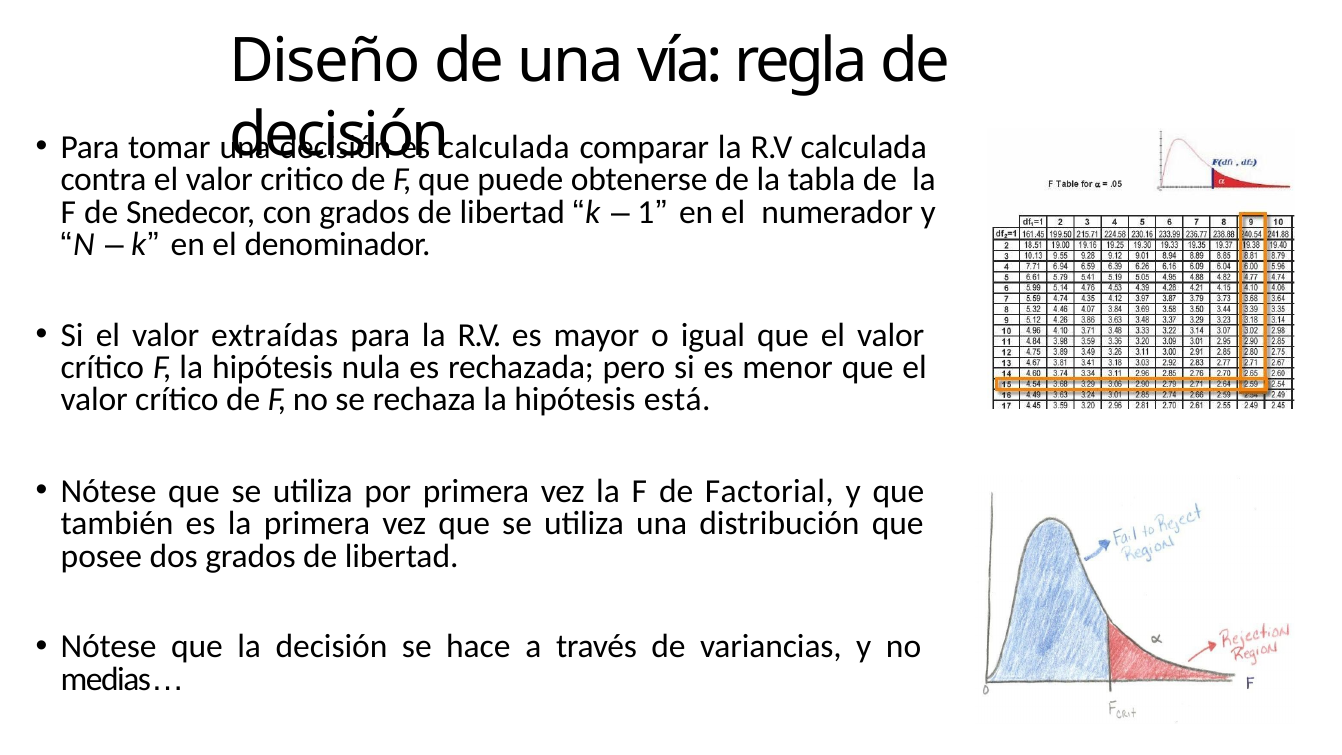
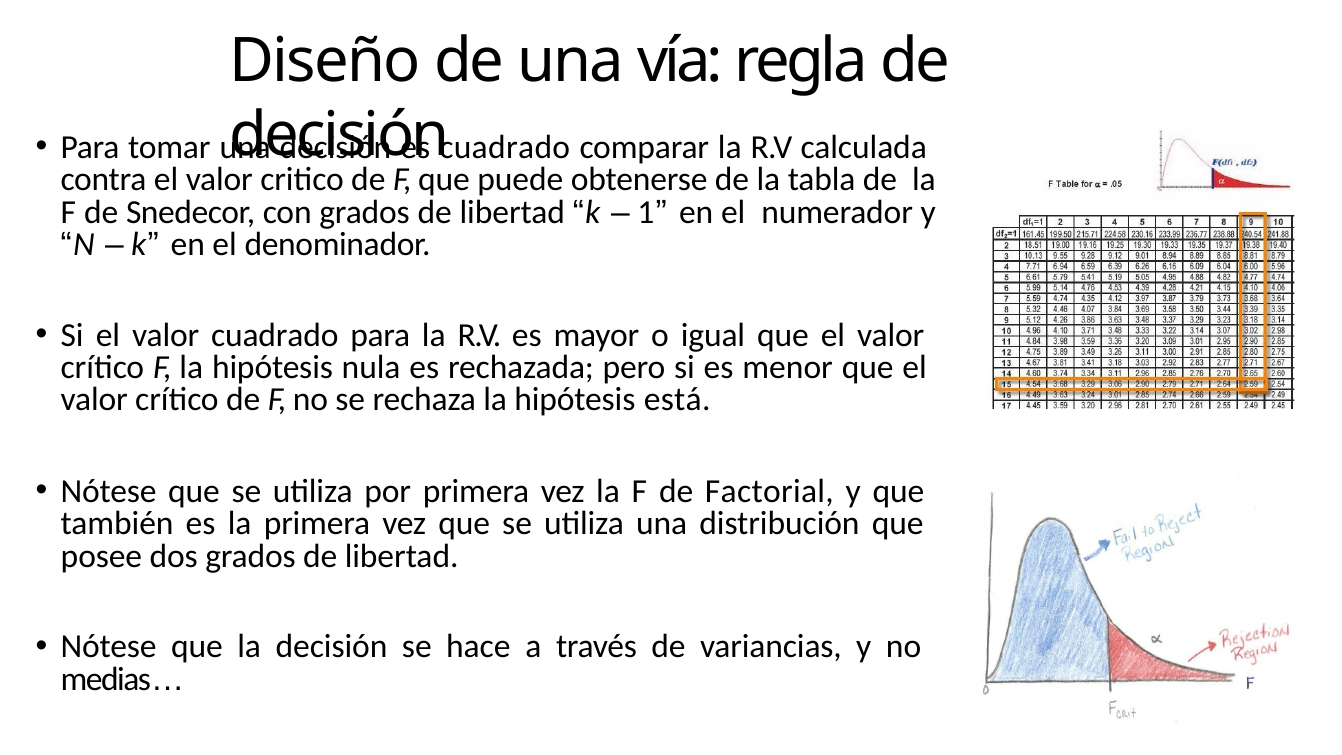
calculada at (505, 148): calculada -> cuadrado
valor extraídas: extraídas -> cuadrado
